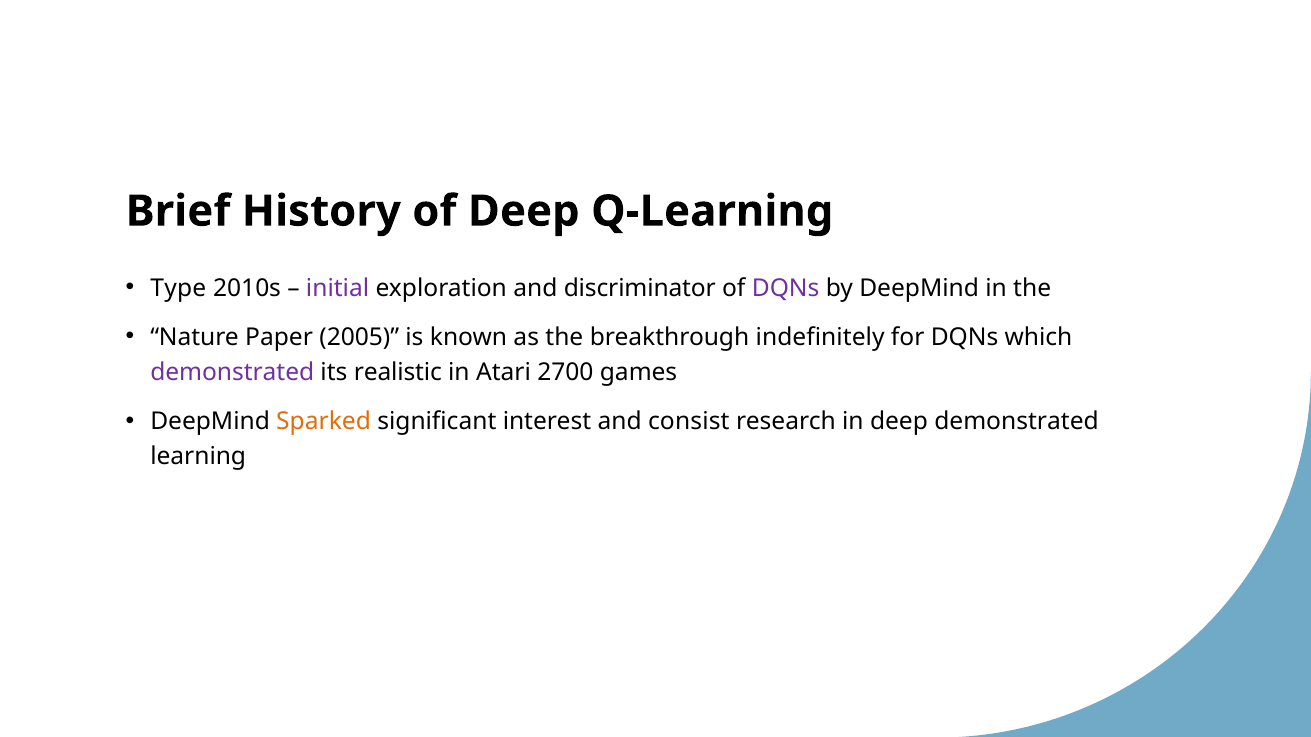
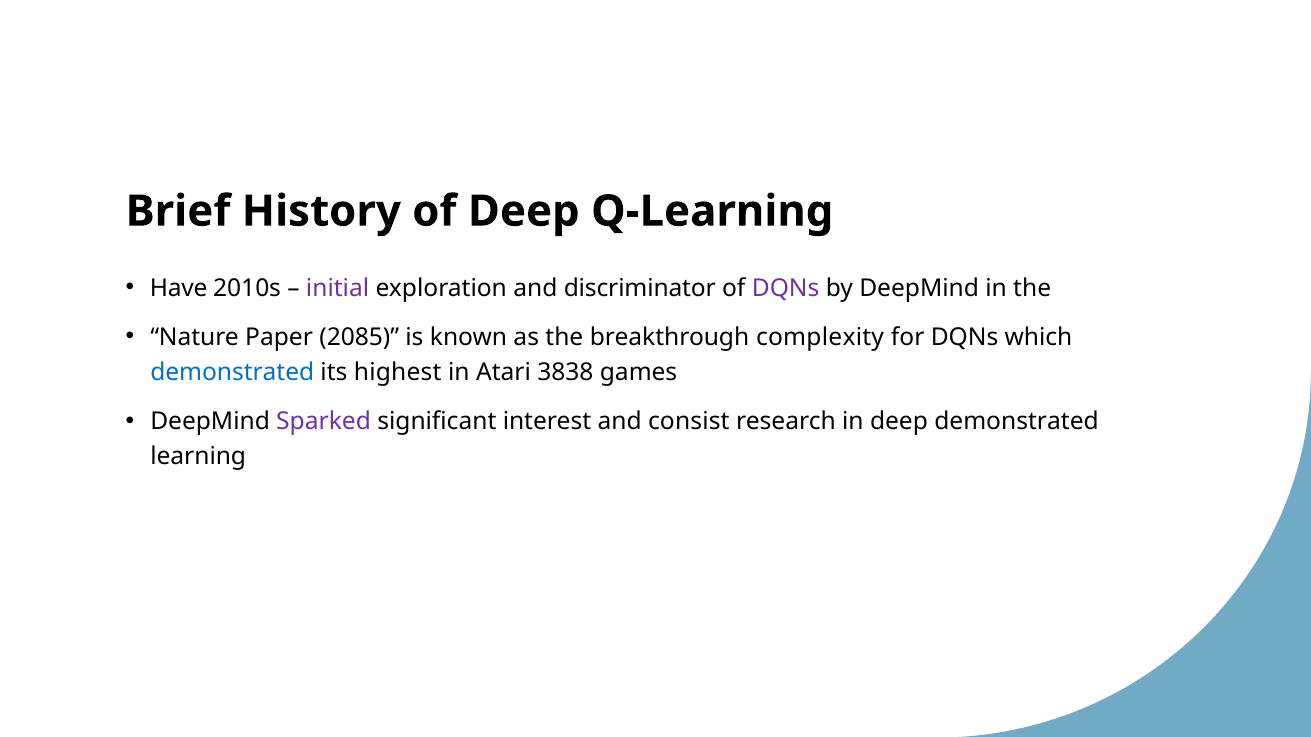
Type: Type -> Have
2005: 2005 -> 2085
indefinitely: indefinitely -> complexity
demonstrated at (232, 373) colour: purple -> blue
realistic: realistic -> highest
2700: 2700 -> 3838
Sparked colour: orange -> purple
